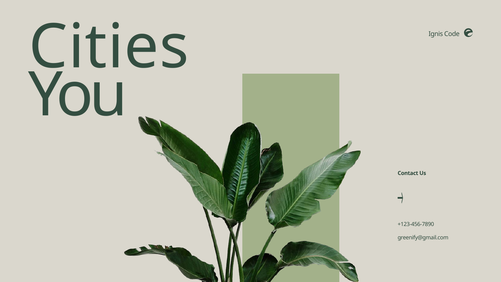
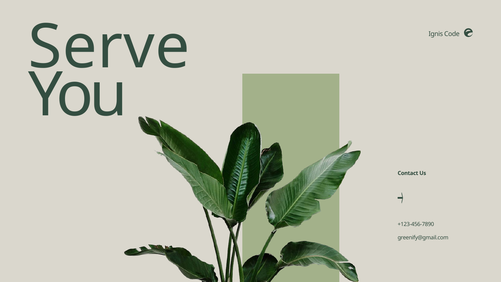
Cities: Cities -> Serve
